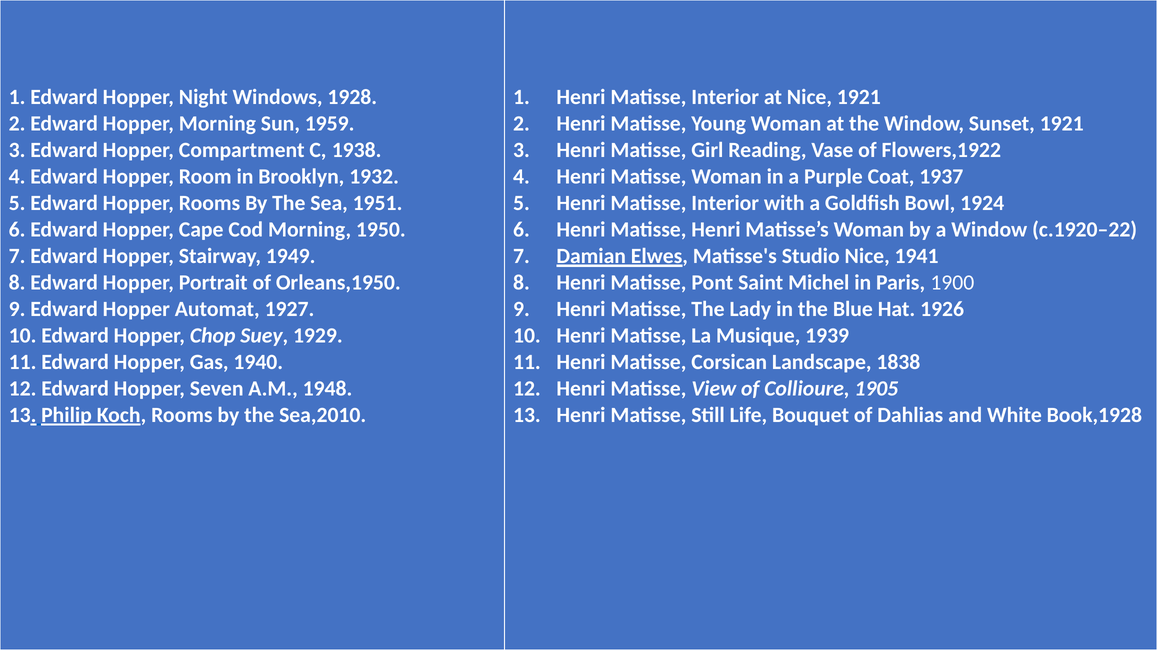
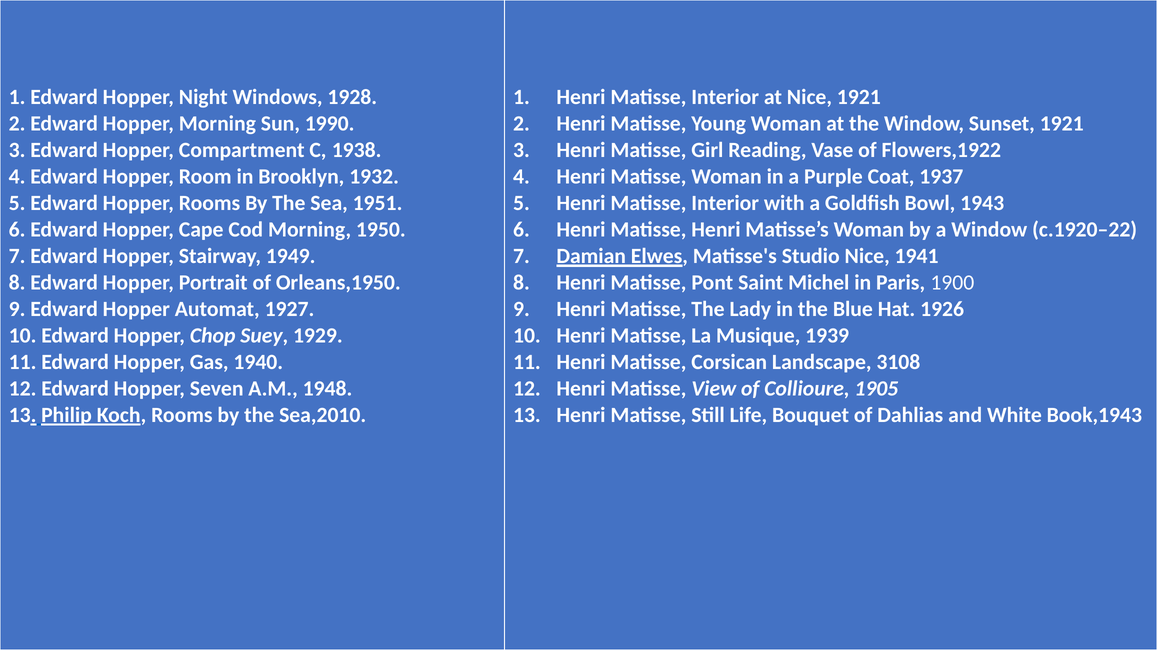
1959: 1959 -> 1990
1924: 1924 -> 1943
1838: 1838 -> 3108
Book,1928: Book,1928 -> Book,1943
